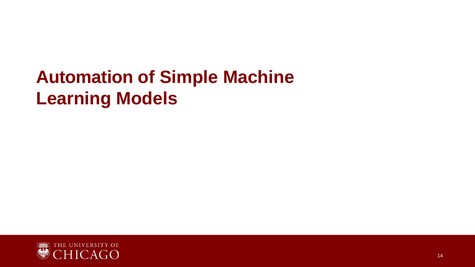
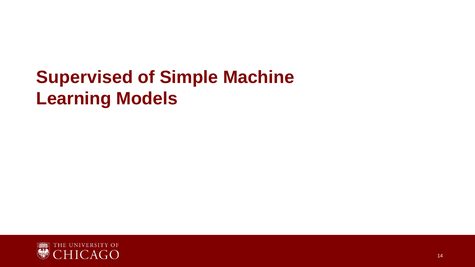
Automation: Automation -> Supervised
